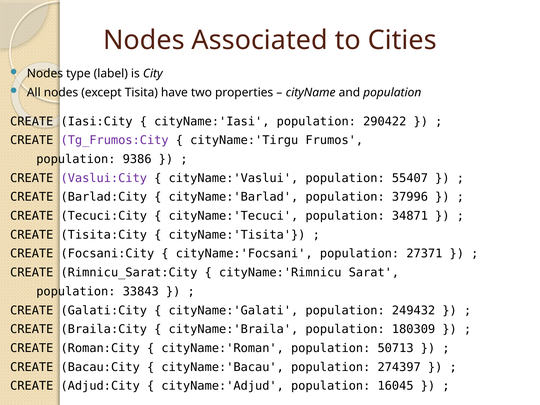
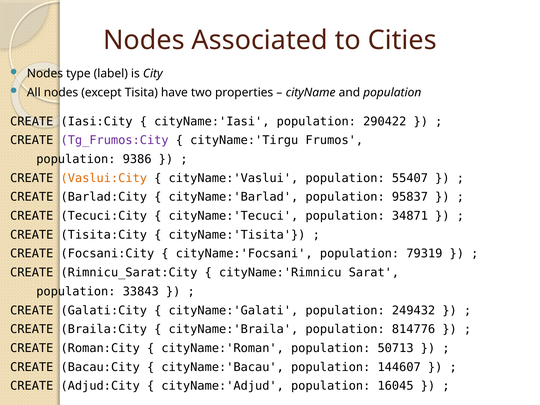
Vaslui:City colour: purple -> orange
37996: 37996 -> 95837
27371: 27371 -> 79319
180309: 180309 -> 814776
274397: 274397 -> 144607
